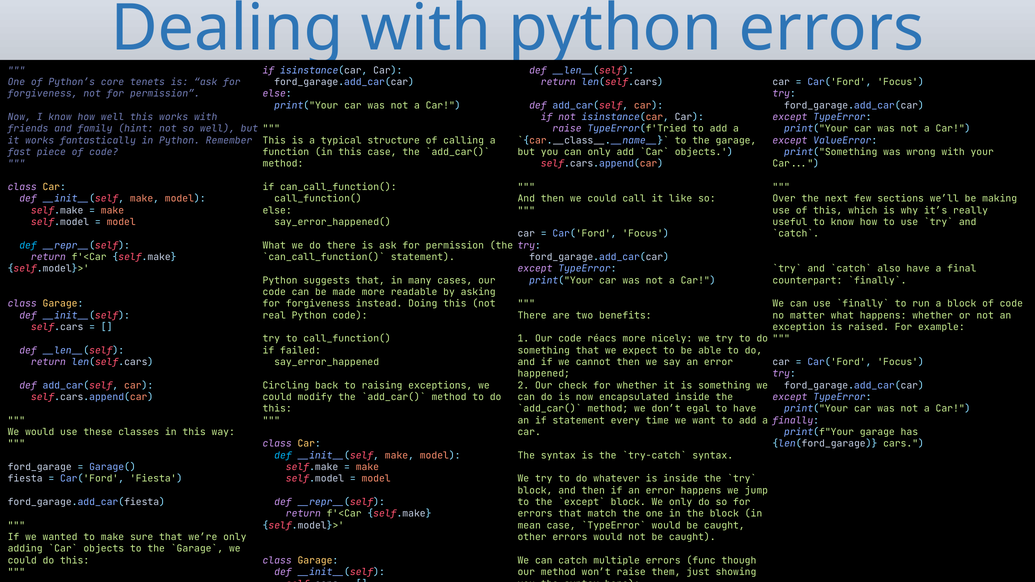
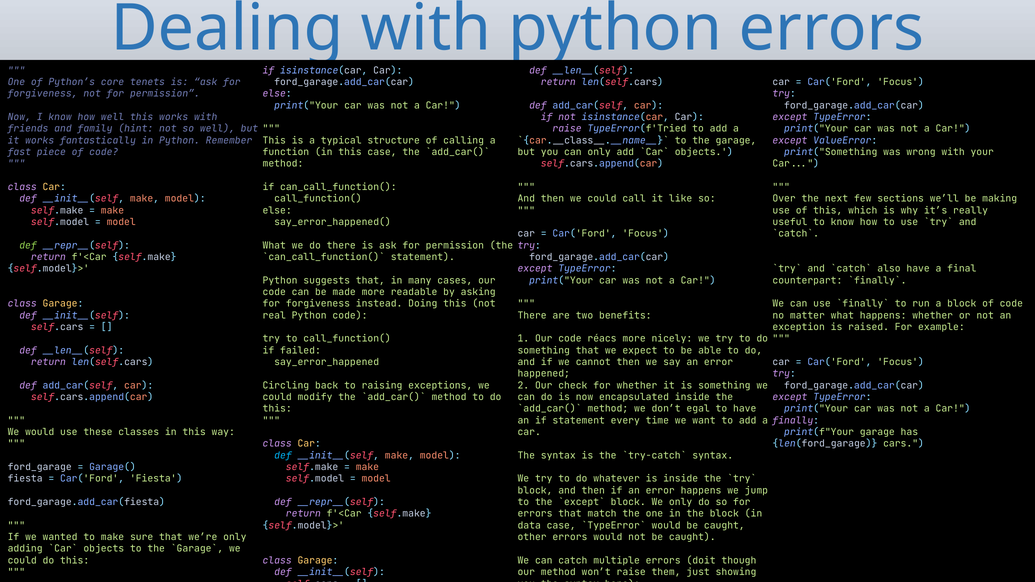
def at (28, 245) colour: light blue -> light green
mean: mean -> data
func: func -> doit
